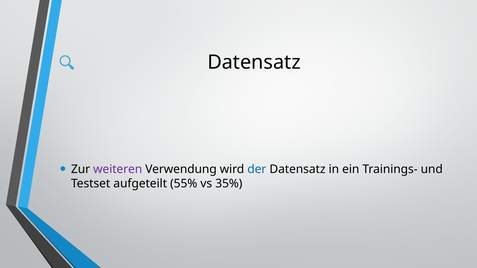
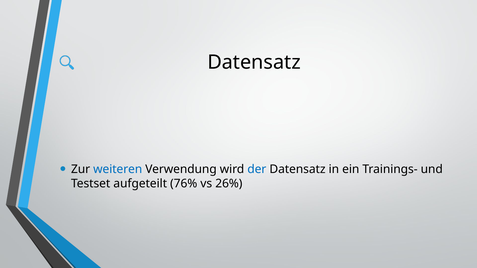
weiteren colour: purple -> blue
55%: 55% -> 76%
35%: 35% -> 26%
